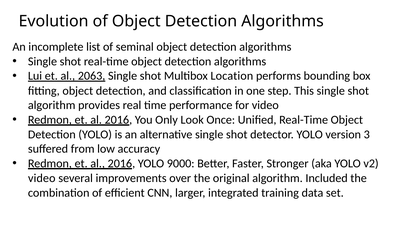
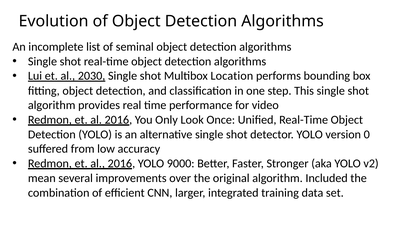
2063: 2063 -> 2030
3: 3 -> 0
video at (42, 178): video -> mean
